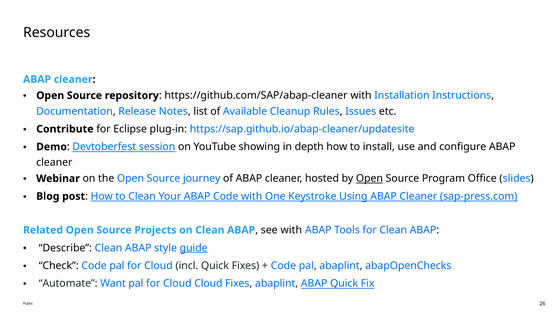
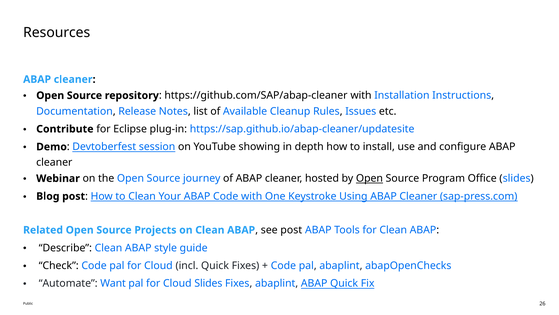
see with: with -> post
guide underline: present -> none
Cloud Cloud: Cloud -> Slides
